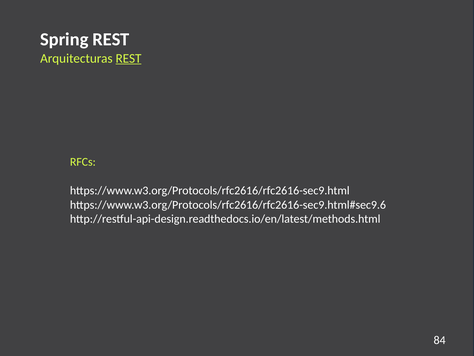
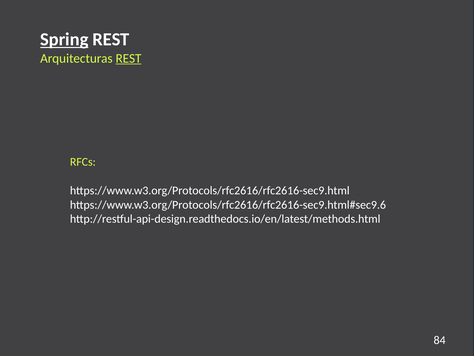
Spring underline: none -> present
